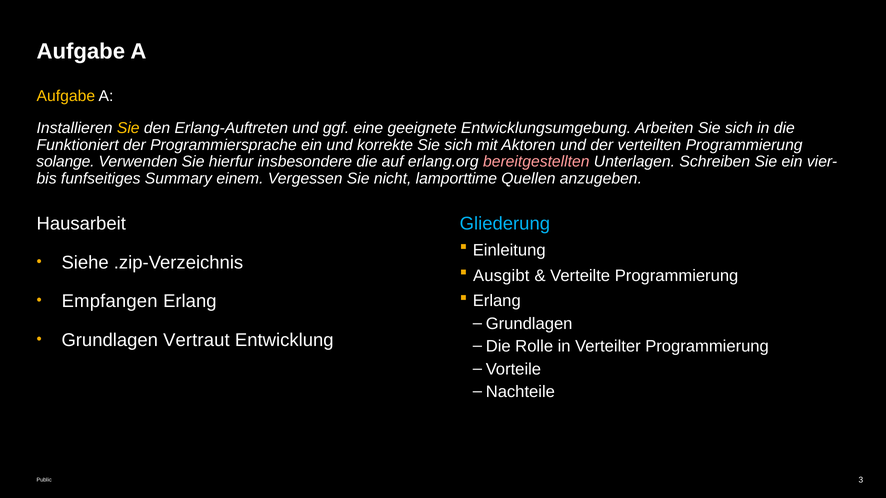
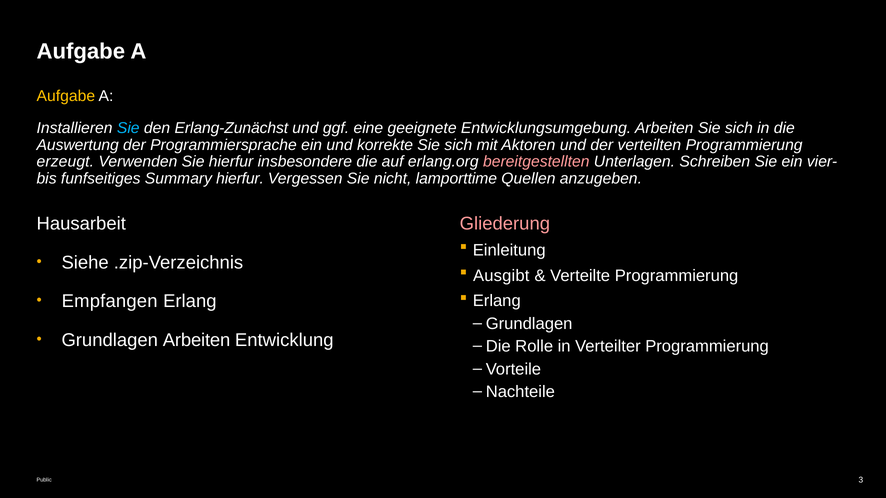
Sie at (128, 128) colour: yellow -> light blue
Erlang-Auftreten: Erlang-Auftreten -> Erlang-Zunächst
Funktioniert: Funktioniert -> Auswertung
solange: solange -> erzeugt
Summary einem: einem -> hierfur
Gliederung colour: light blue -> pink
Grundlagen Vertraut: Vertraut -> Arbeiten
